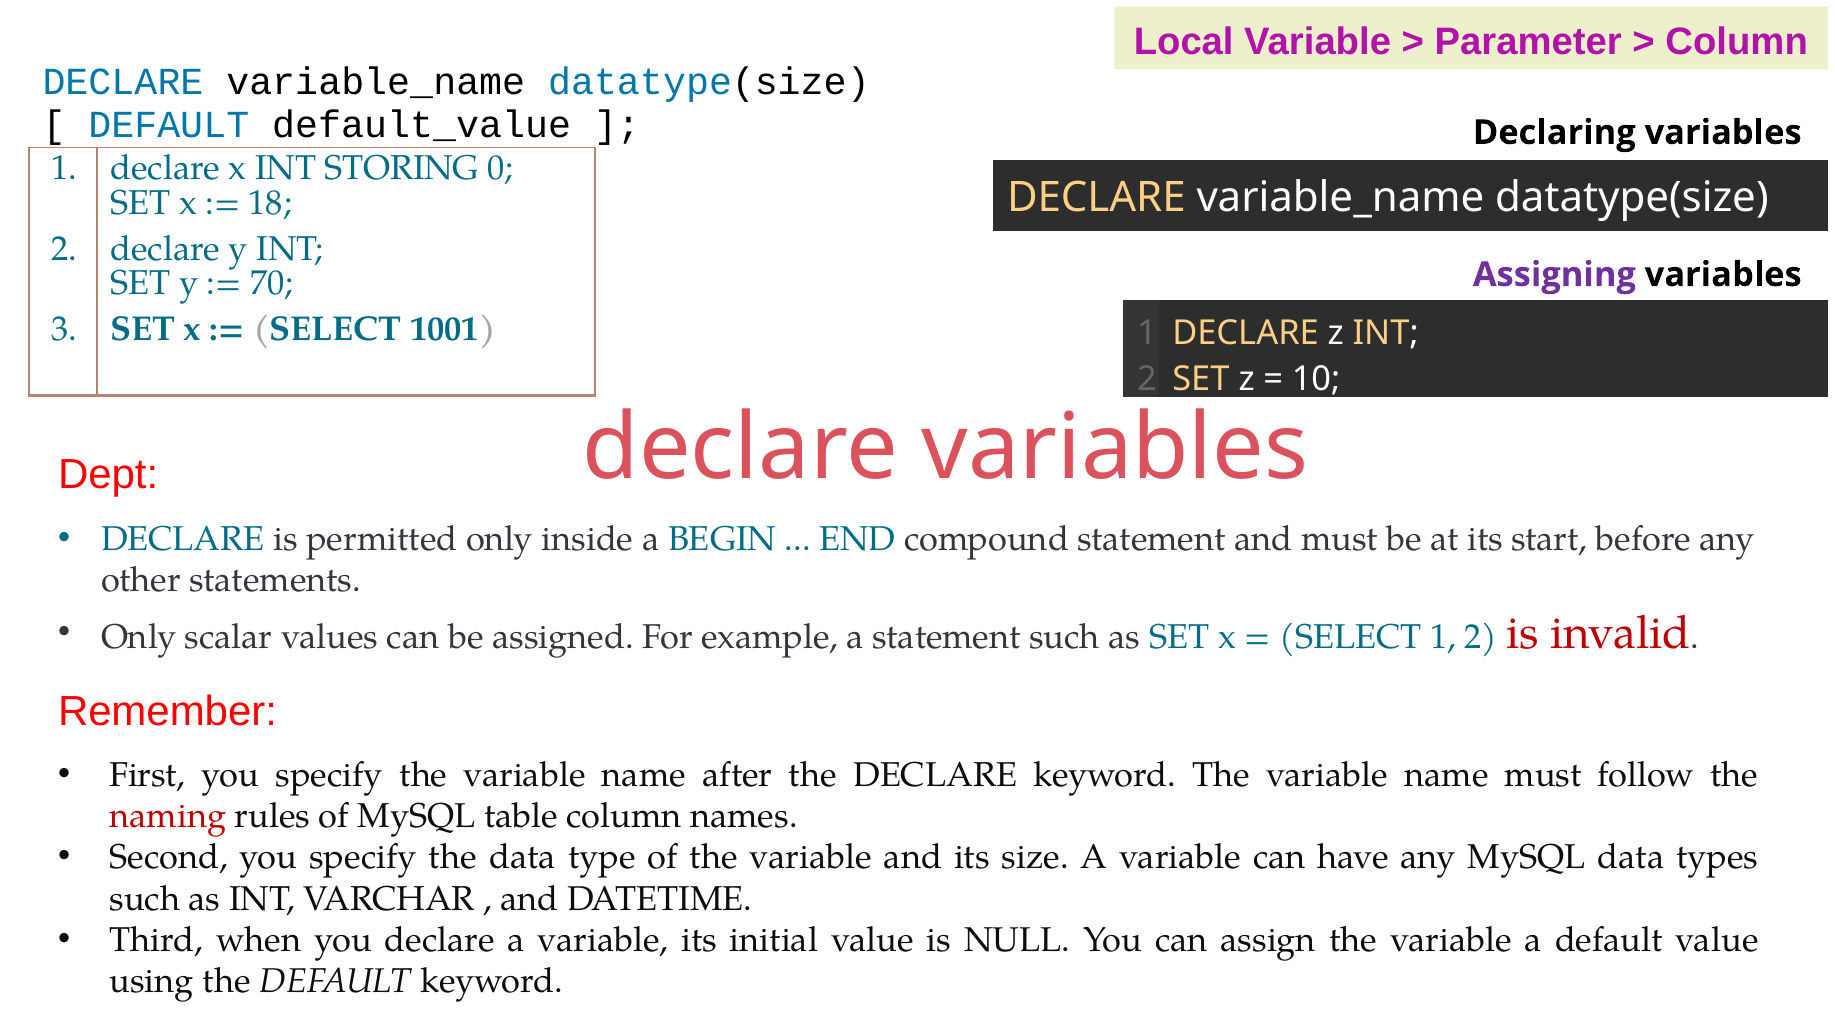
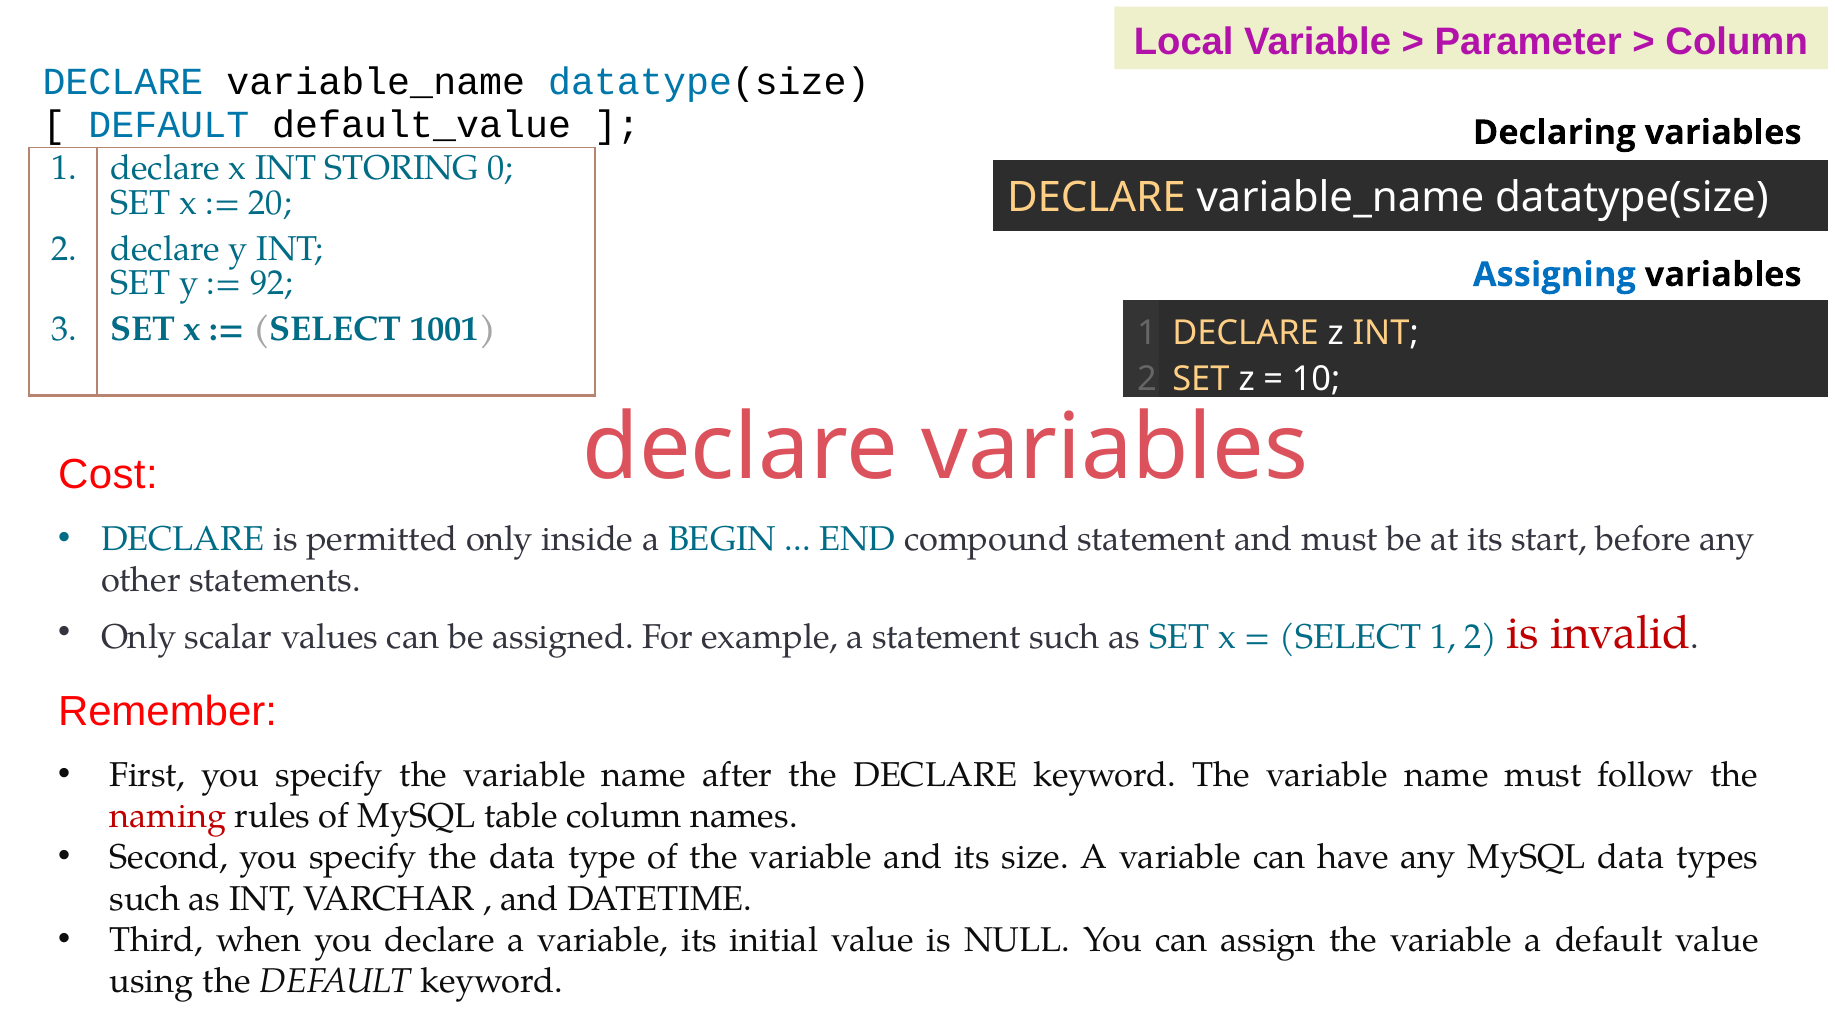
18: 18 -> 20
Assigning colour: purple -> blue
70: 70 -> 92
Dept: Dept -> Cost
